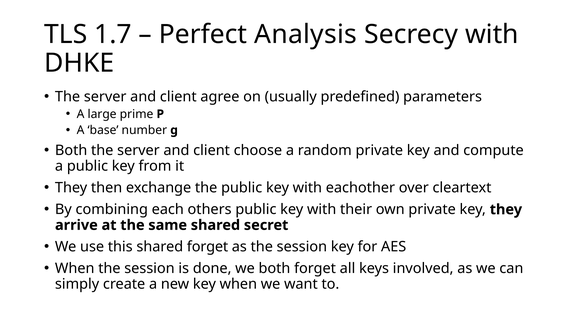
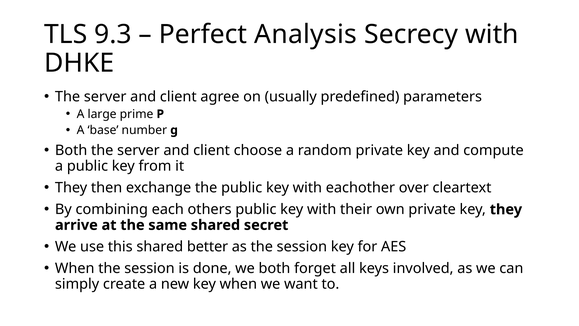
1.7: 1.7 -> 9.3
shared forget: forget -> better
